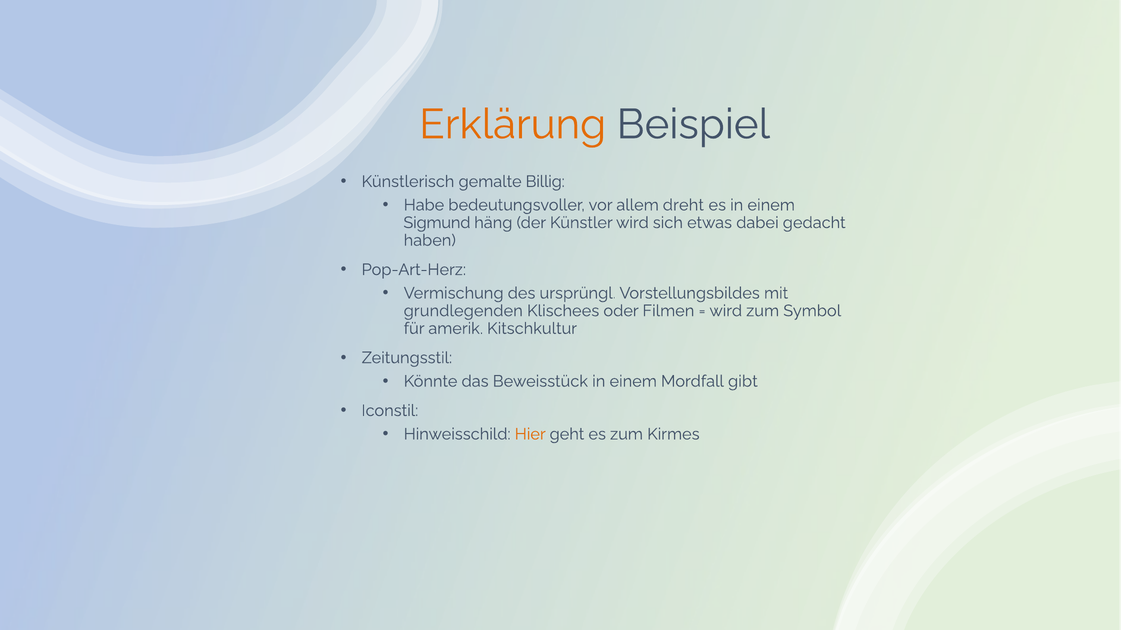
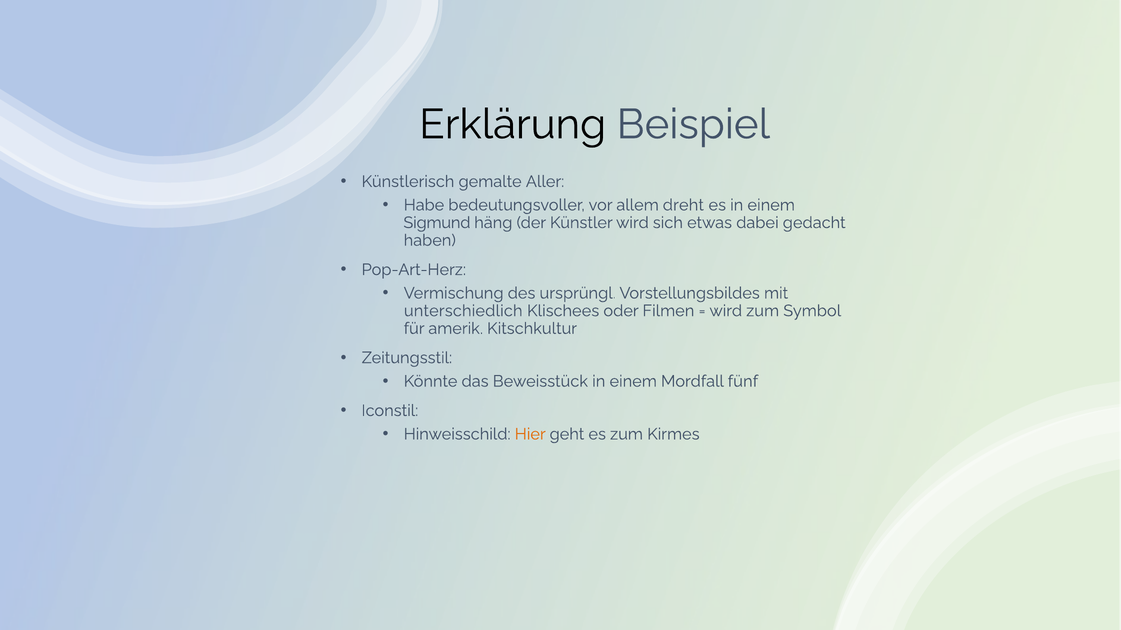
Erklärung colour: orange -> black
Billig: Billig -> Aller
grundlegenden: grundlegenden -> unterschiedlich
gibt: gibt -> fünf
